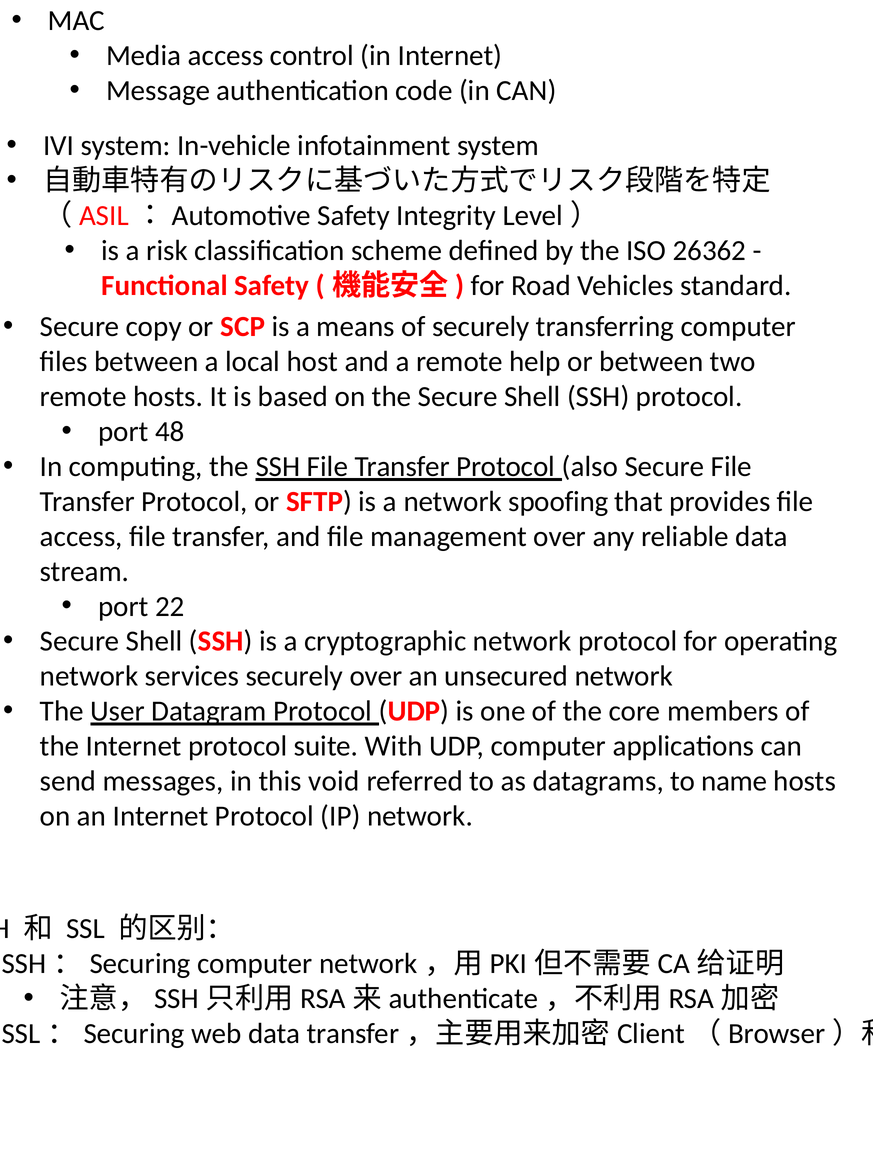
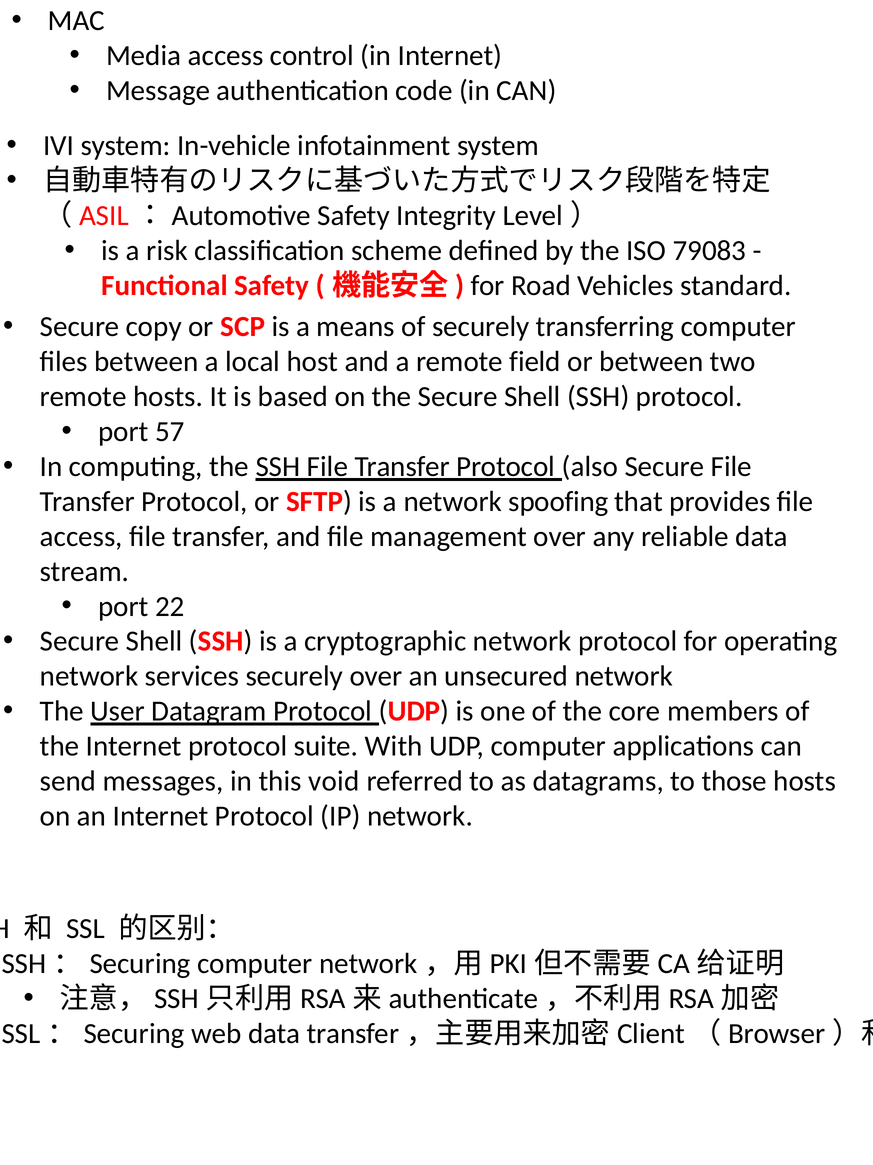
26362: 26362 -> 79083
help: help -> field
48: 48 -> 57
name: name -> those
